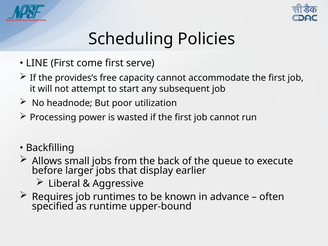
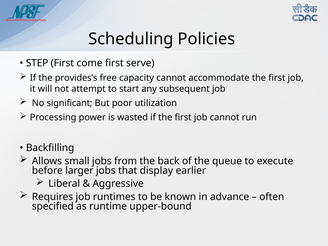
LINE: LINE -> STEP
headnode: headnode -> significant
